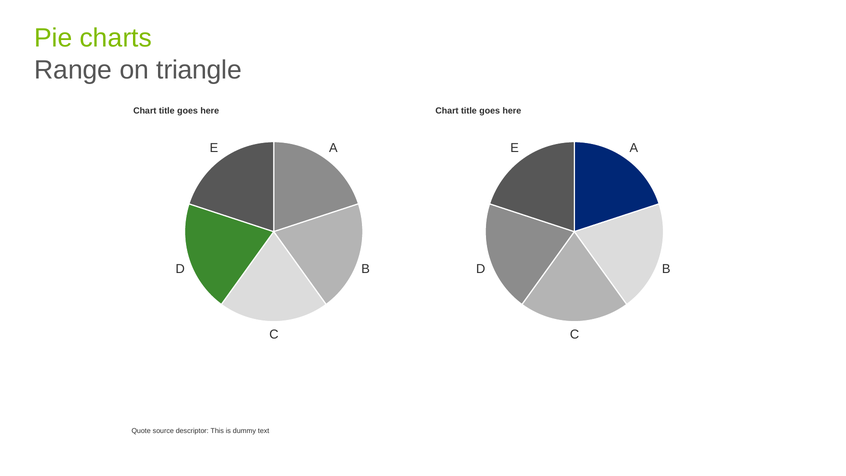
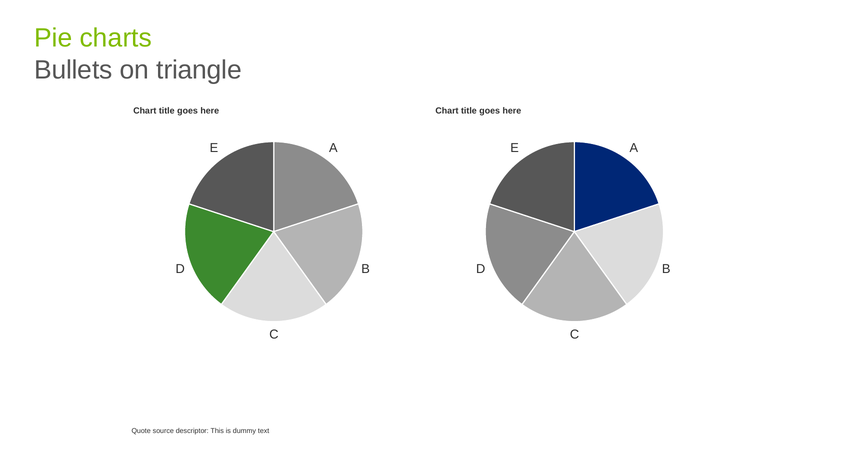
Range: Range -> Bullets
